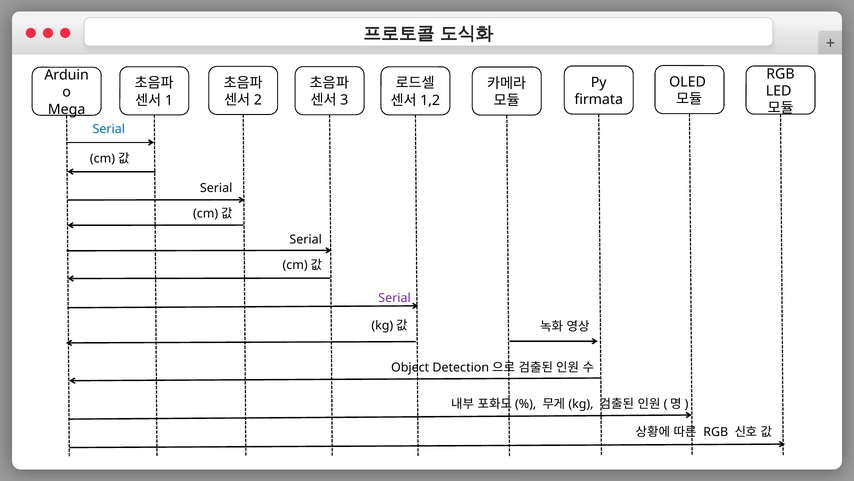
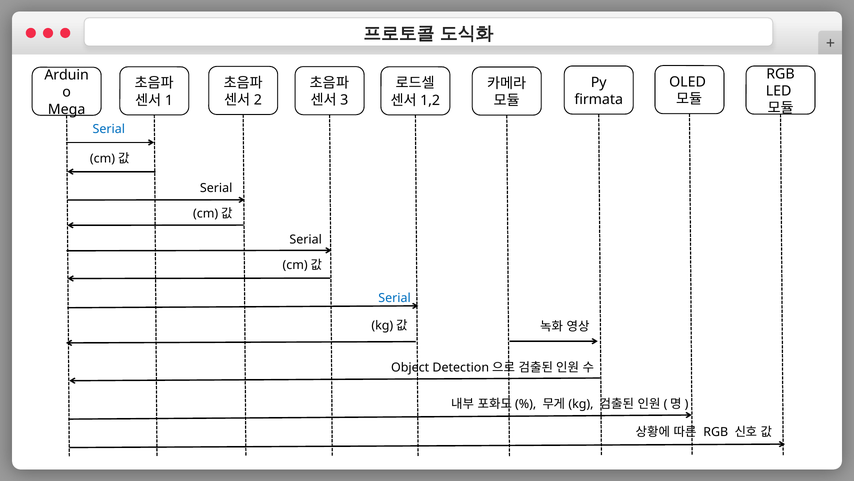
Serial at (395, 298) colour: purple -> blue
